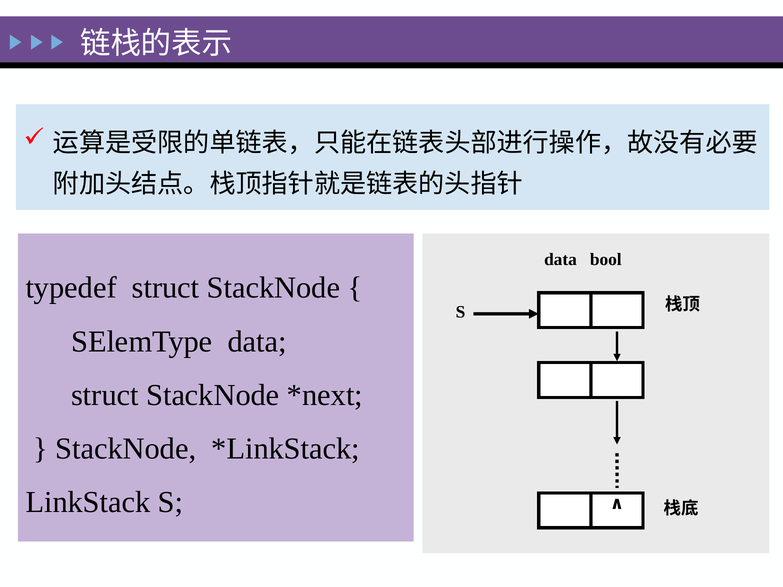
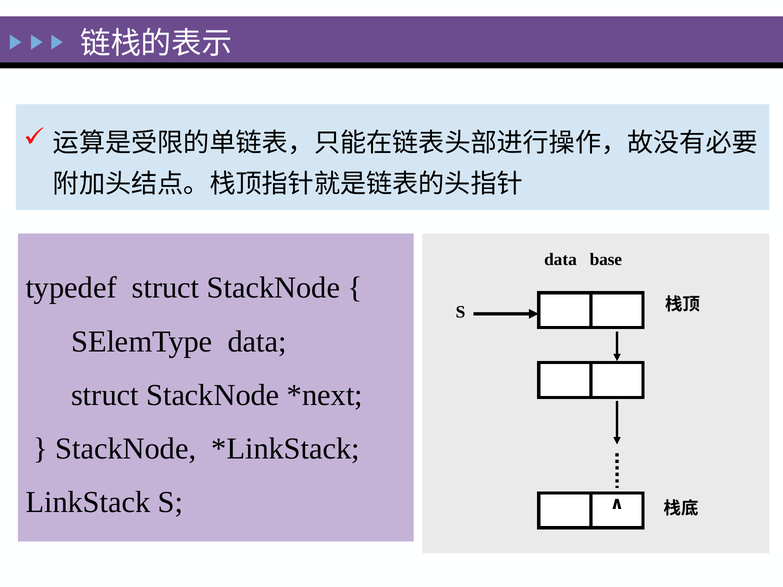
bool: bool -> base
